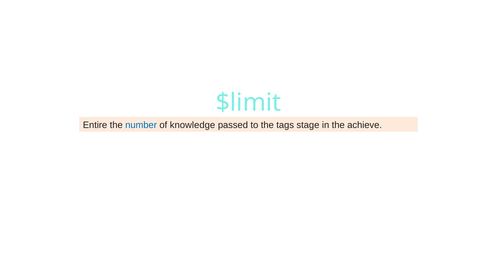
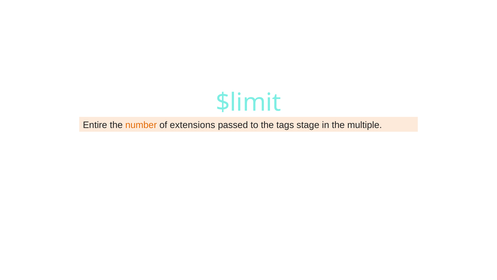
number colour: blue -> orange
knowledge: knowledge -> extensions
achieve: achieve -> multiple
